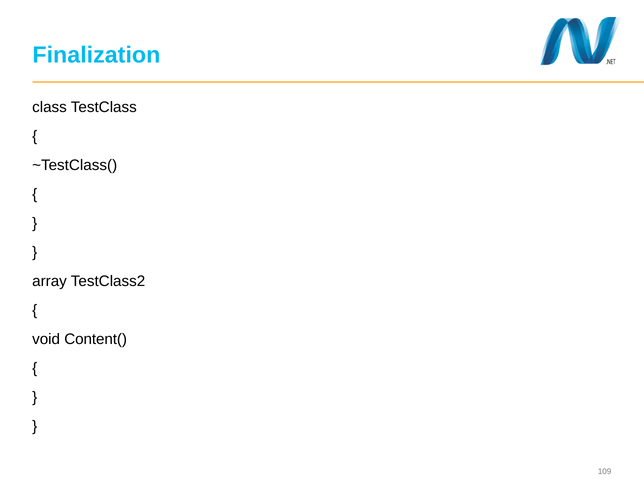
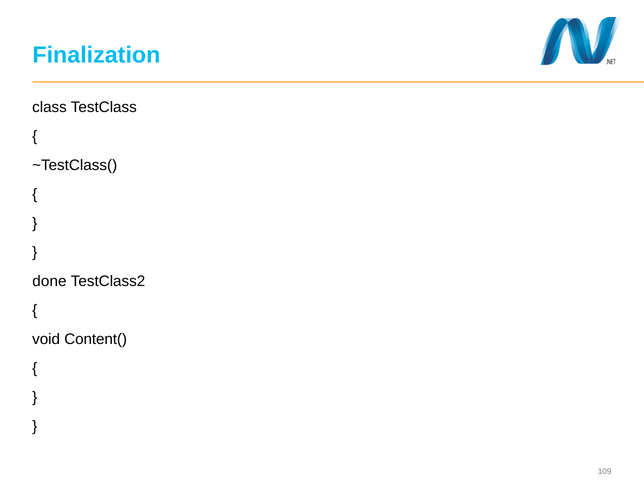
array: array -> done
